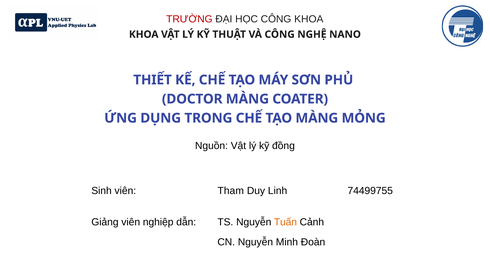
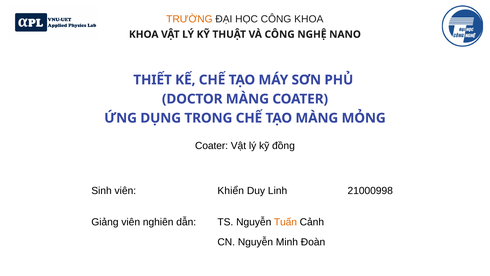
TRƯỜNG colour: red -> orange
Nguồn at (212, 146): Nguồn -> Coater
Tham: Tham -> Khiển
74499755: 74499755 -> 21000998
nghiệp: nghiệp -> nghiên
